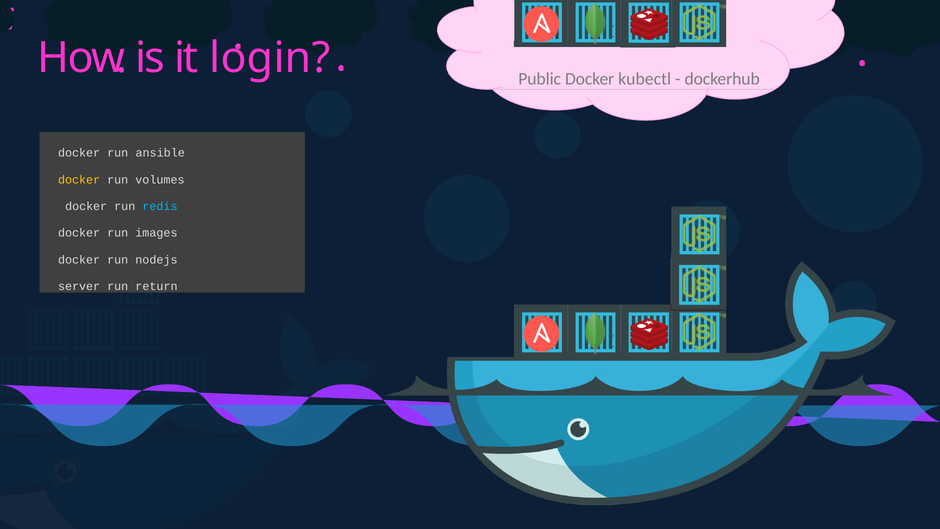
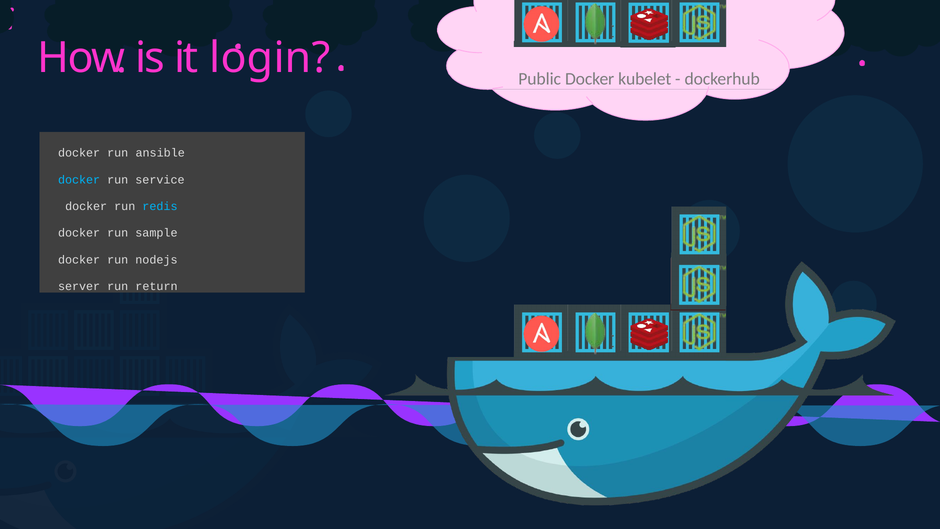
kubectl: kubectl -> kubelet
docker at (79, 180) colour: yellow -> light blue
volumes: volumes -> service
images: images -> sample
